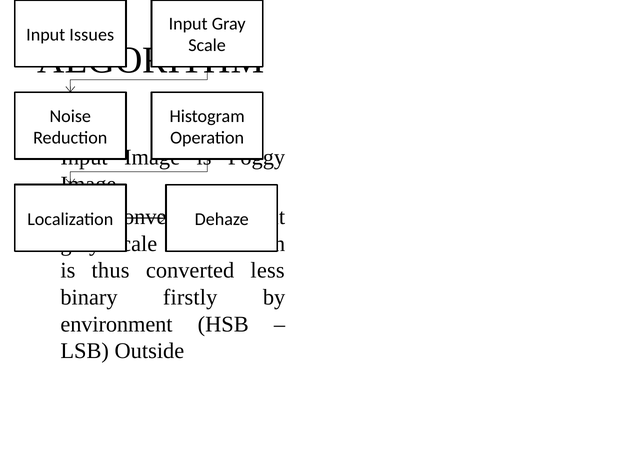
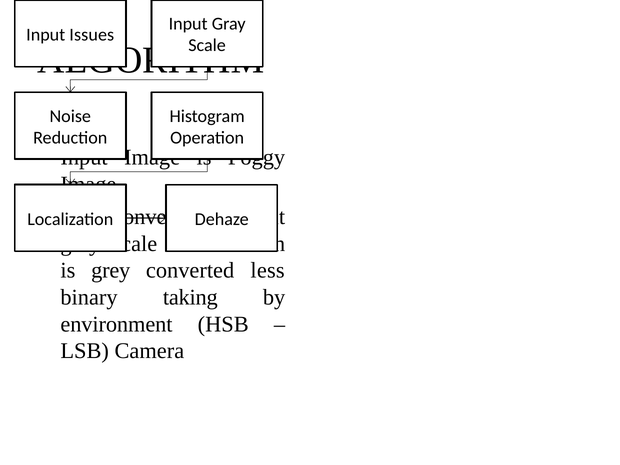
is thus: thus -> grey
firstly: firstly -> taking
Outside: Outside -> Camera
